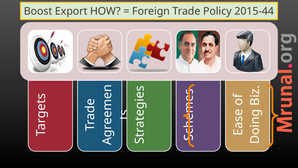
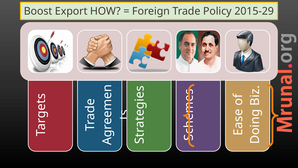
2015-44: 2015-44 -> 2015-29
